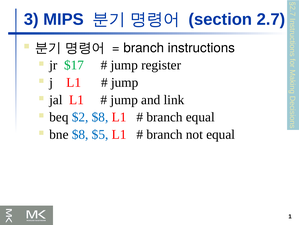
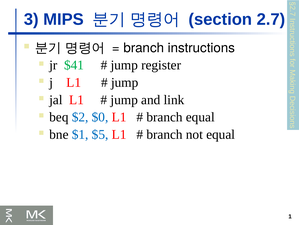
$17: $17 -> $41
$2 $8: $8 -> $0
bne $8: $8 -> $1
